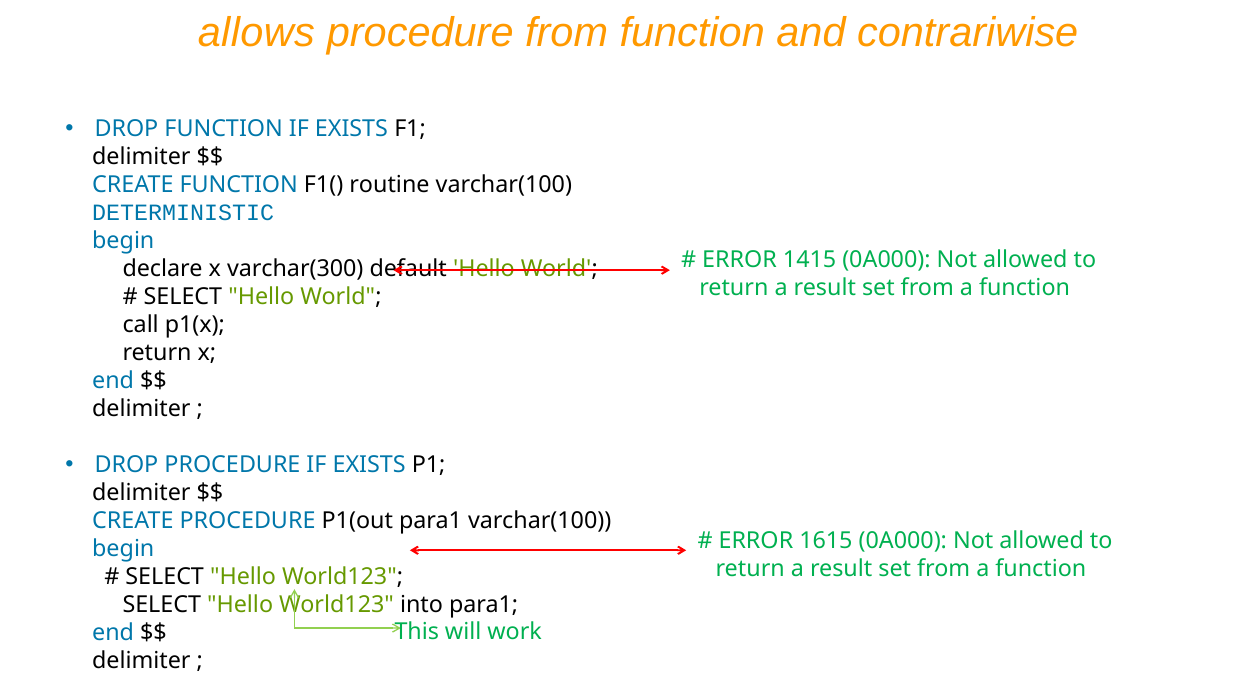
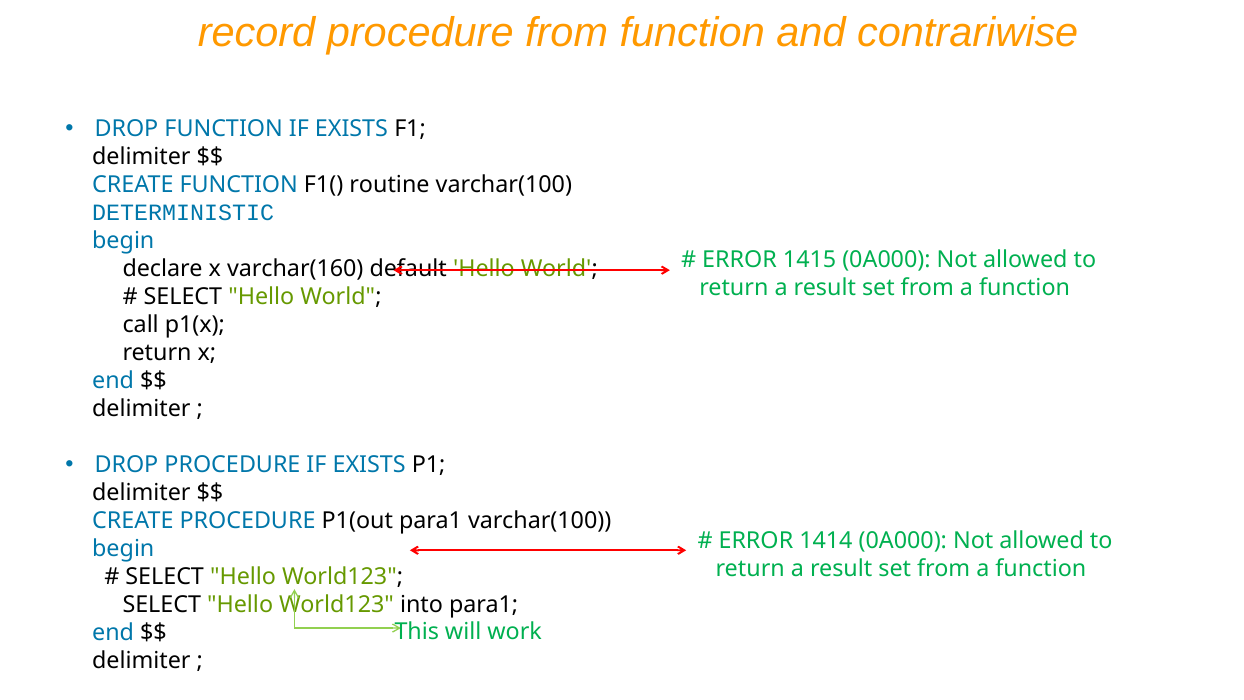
allows: allows -> record
varchar(300: varchar(300 -> varchar(160
1615: 1615 -> 1414
